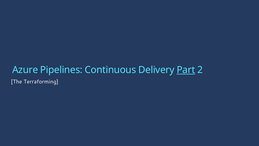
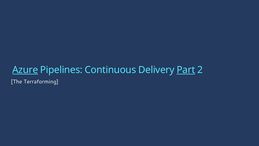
Azure underline: none -> present
